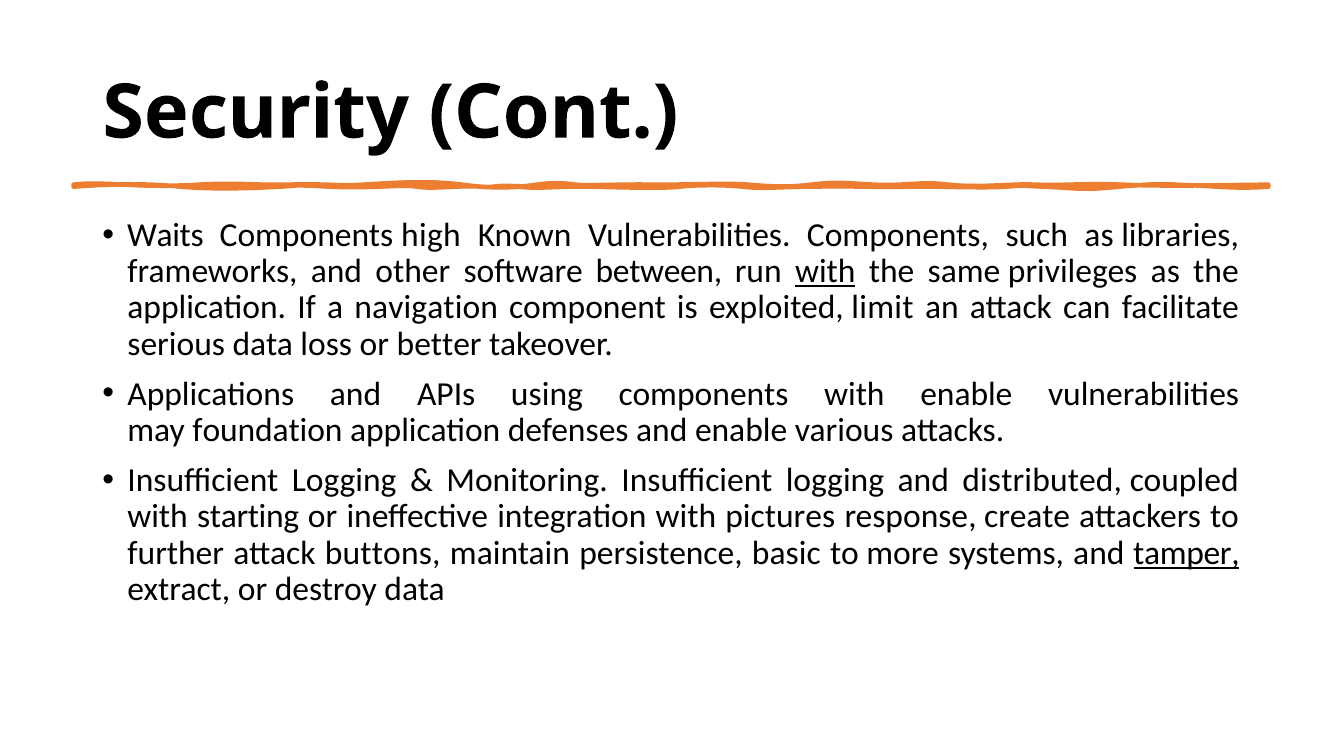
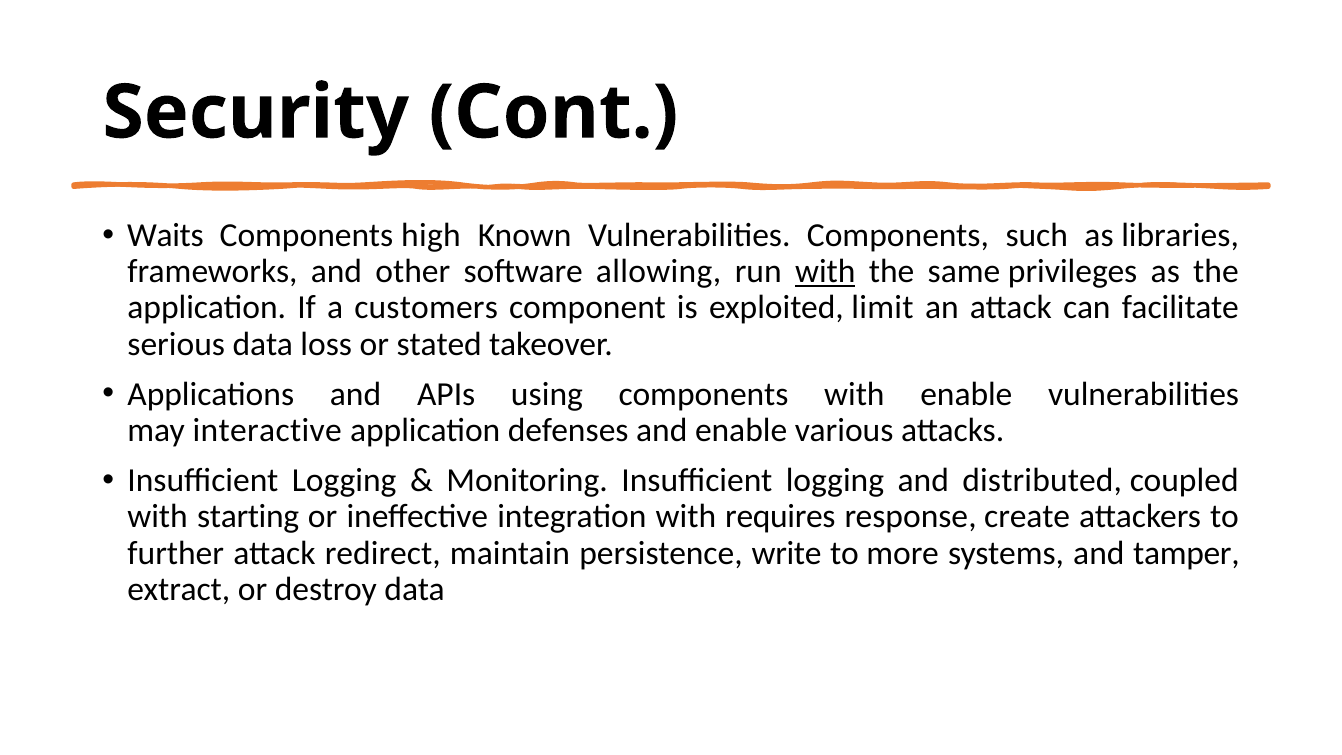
between: between -> allowing
navigation: navigation -> customers
better: better -> stated
foundation: foundation -> interactive
pictures: pictures -> requires
buttons: buttons -> redirect
basic: basic -> write
tamper underline: present -> none
